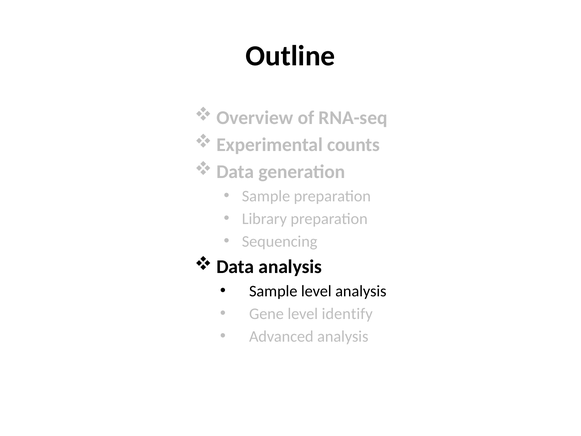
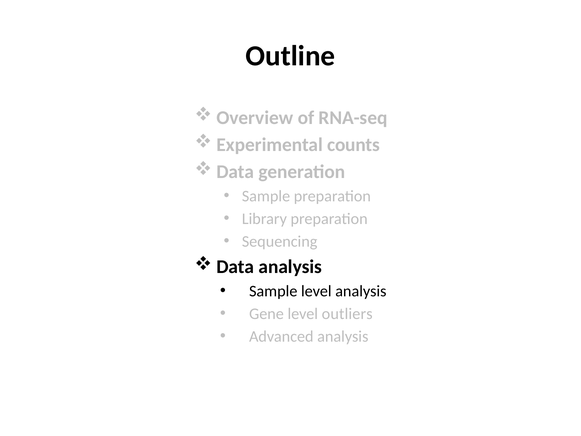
identify: identify -> outliers
